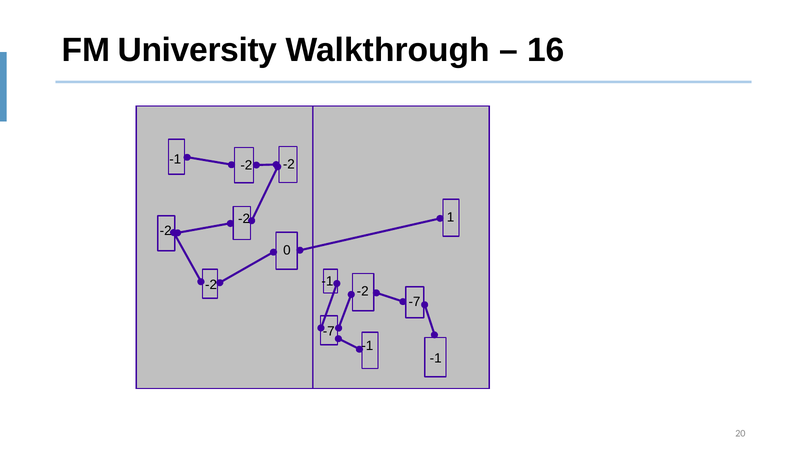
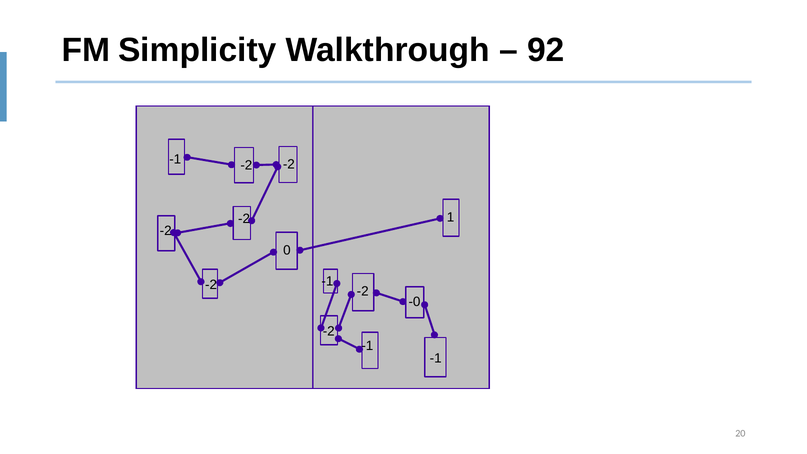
University: University -> Simplicity
16: 16 -> 92
-7 at (414, 302): -7 -> -0
-7 at (329, 331): -7 -> -2
